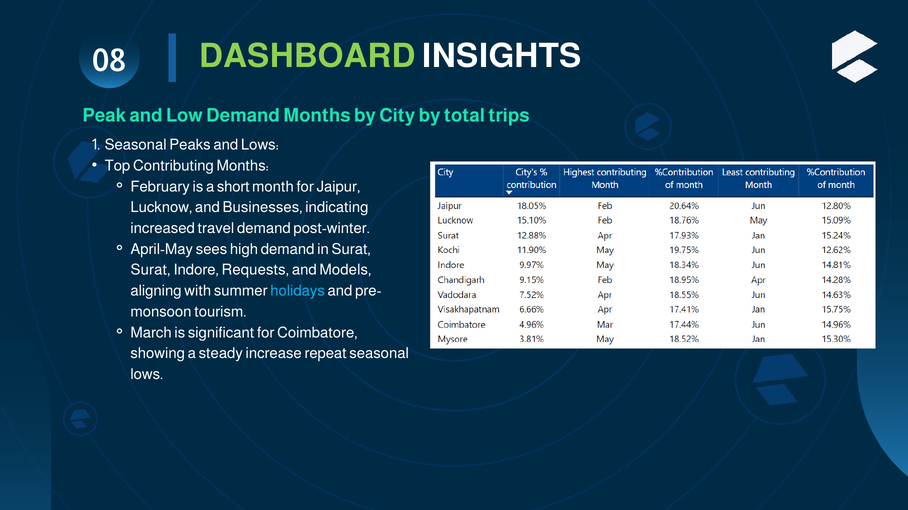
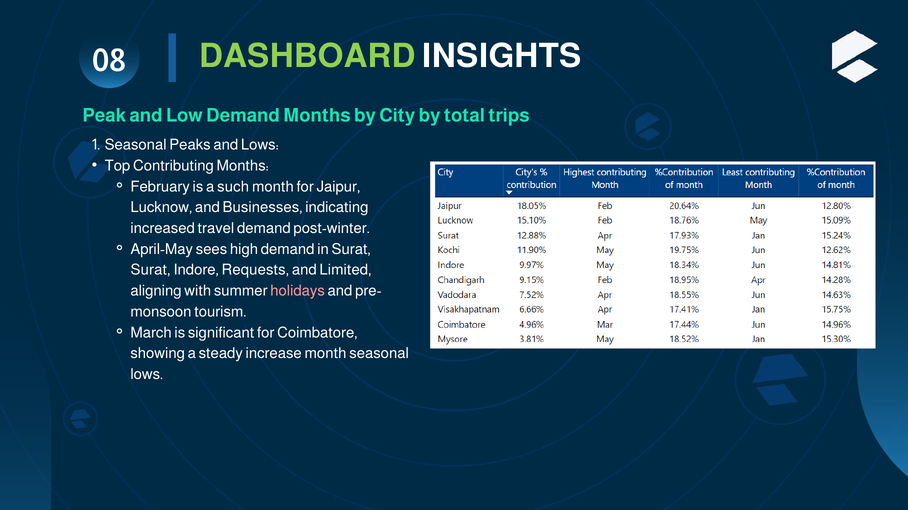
short: short -> such
Models: Models -> Limited
holidays colour: light blue -> pink
increase repeat: repeat -> month
